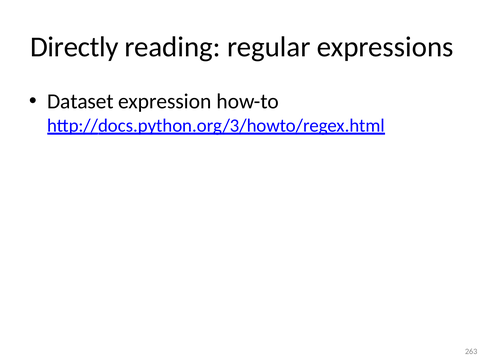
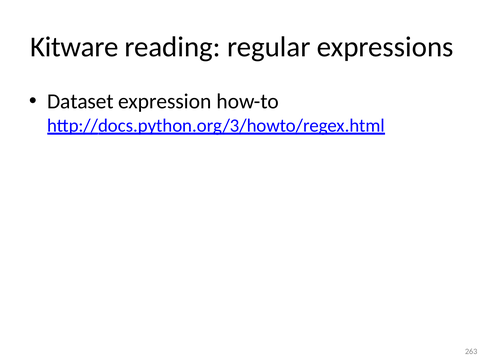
Directly: Directly -> Kitware
